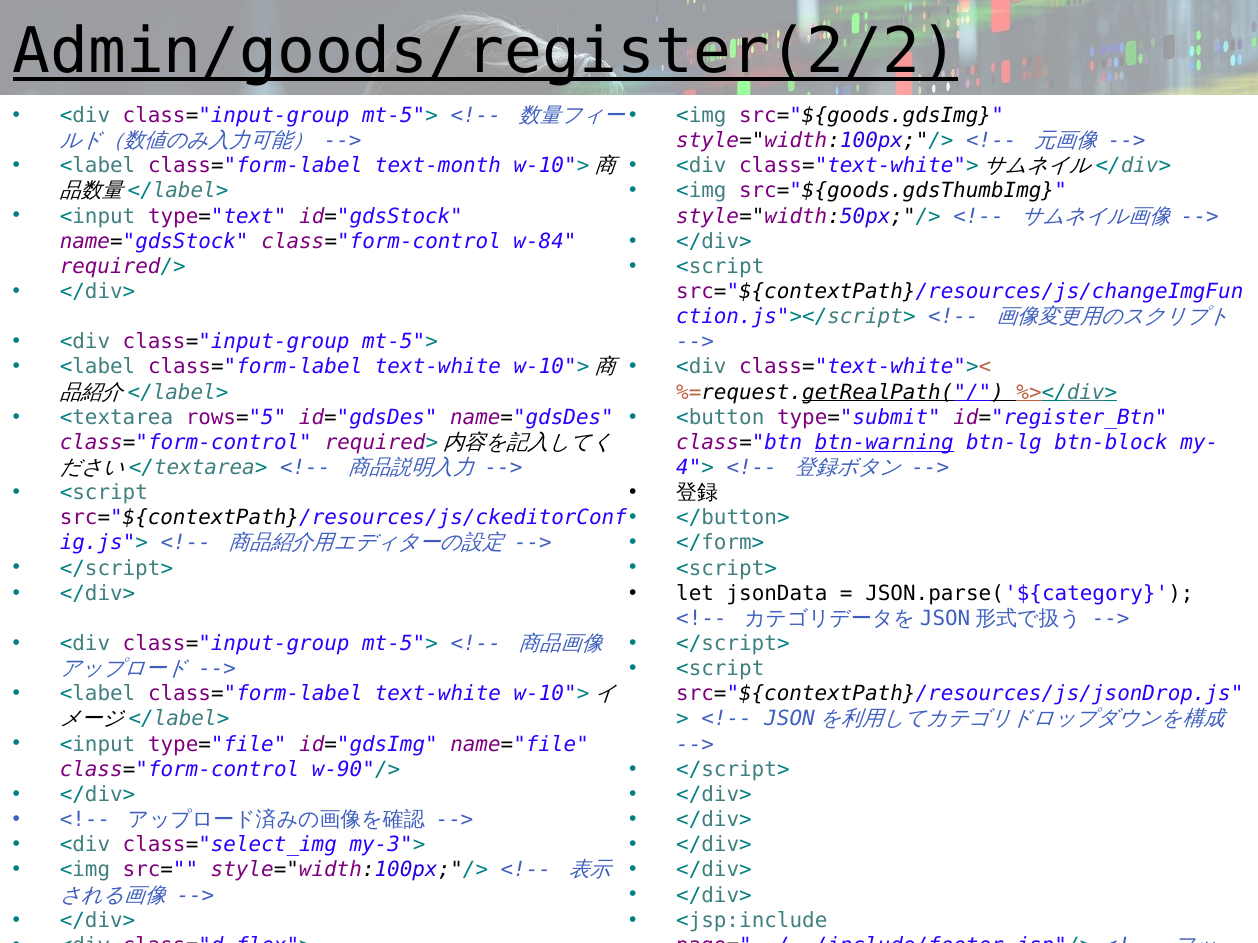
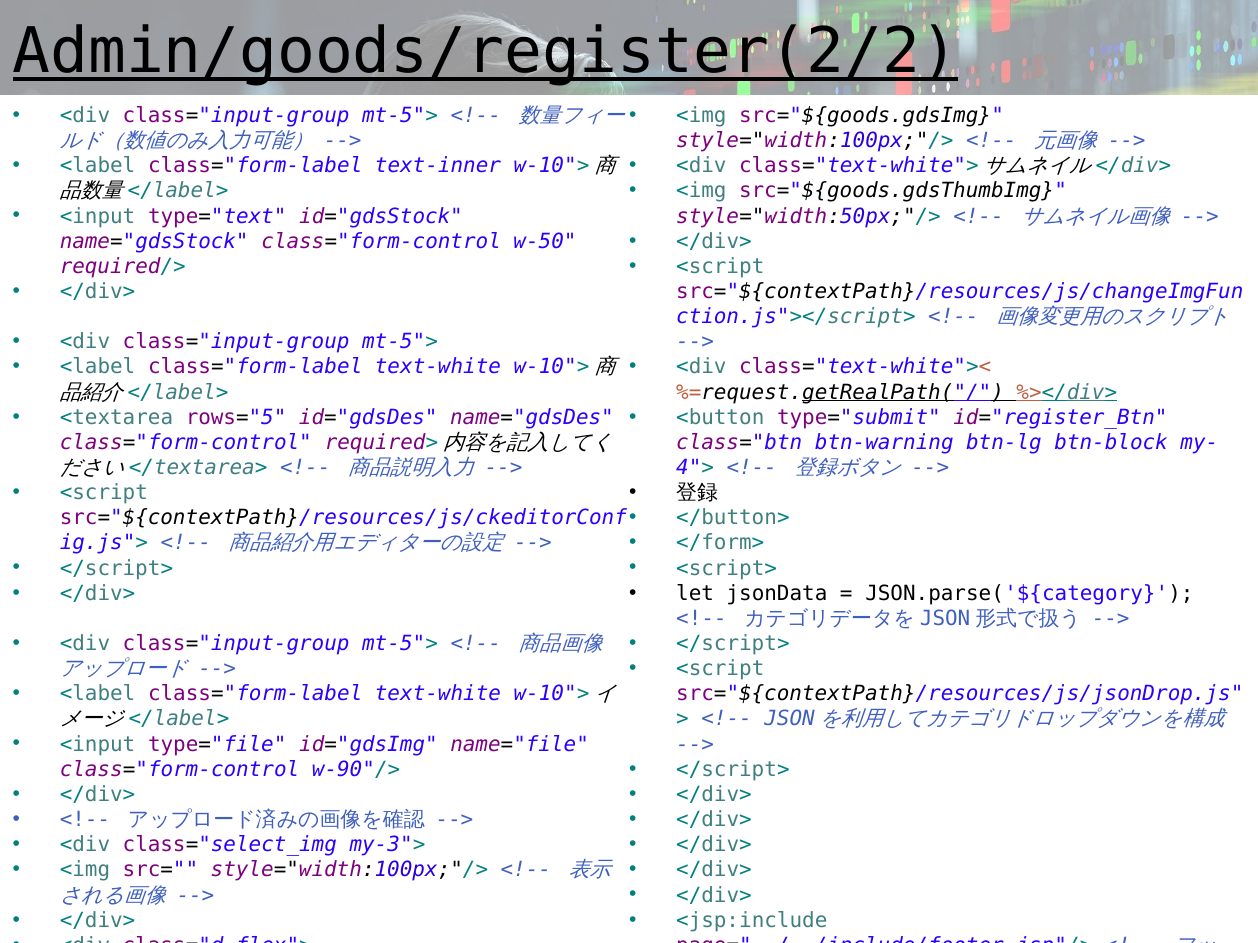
text-month: text-month -> text-inner
w-84: w-84 -> w-50
btn-warning underline: present -> none
